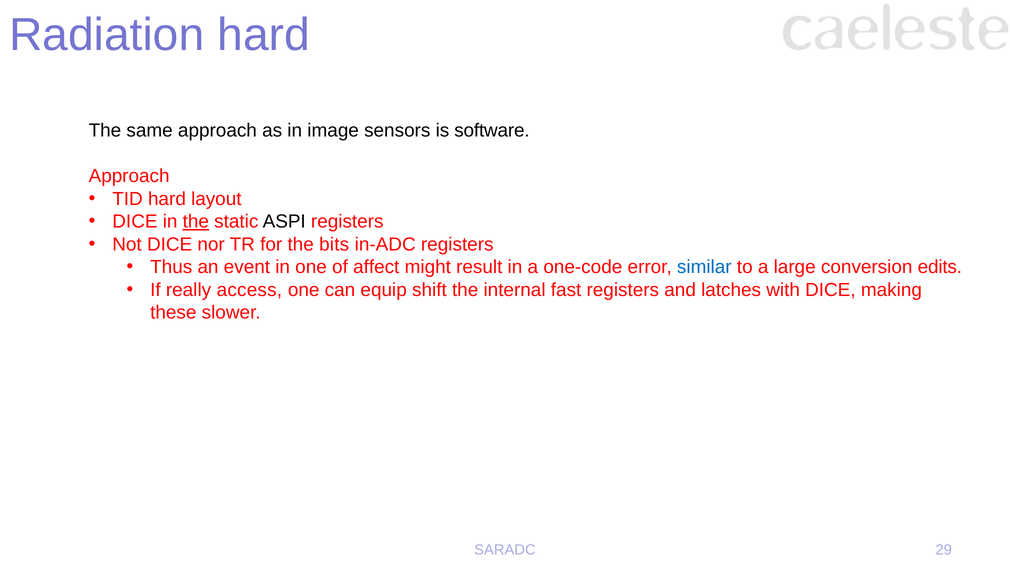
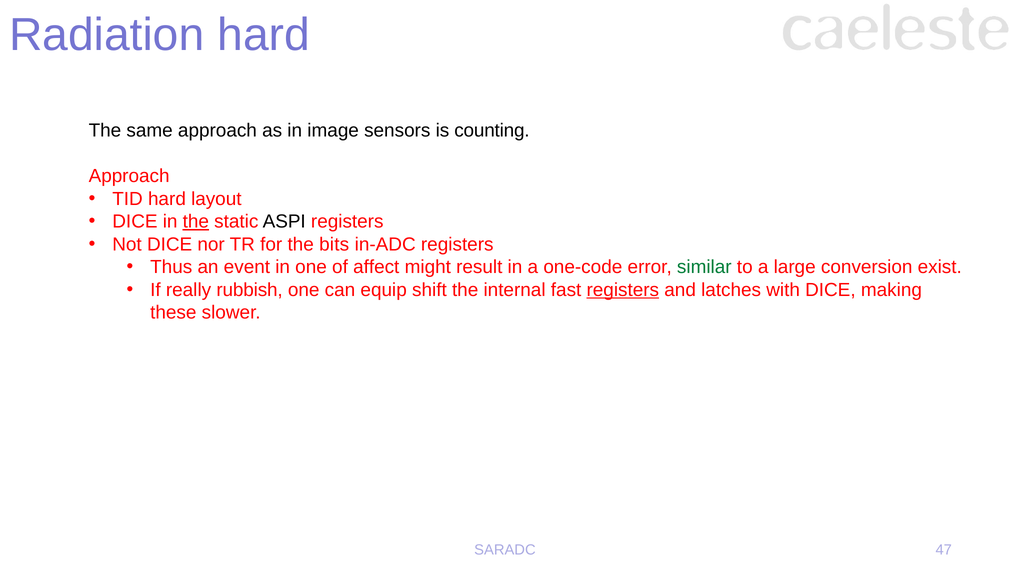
software: software -> counting
similar colour: blue -> green
edits: edits -> exist
access: access -> rubbish
registers at (623, 290) underline: none -> present
29: 29 -> 47
